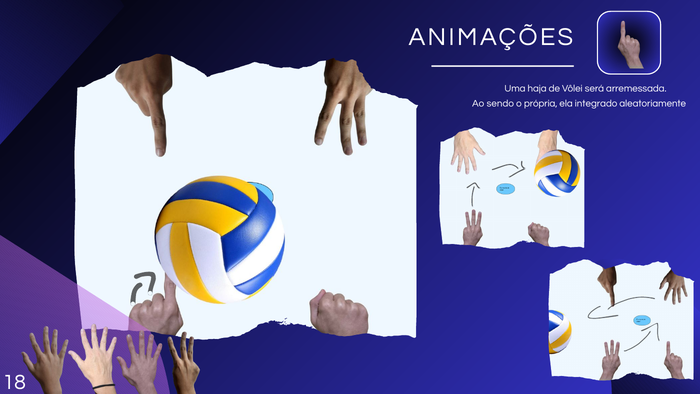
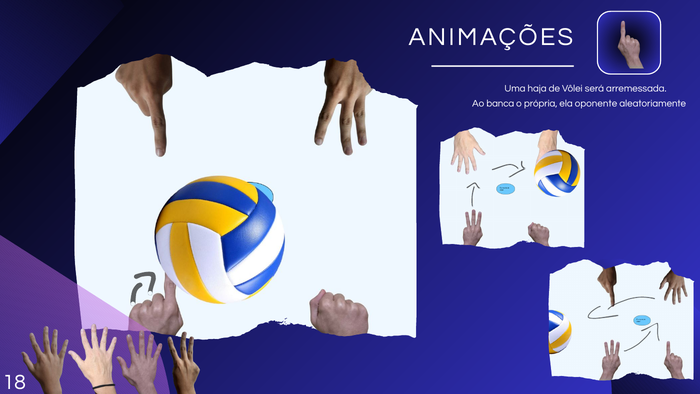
sendo: sendo -> banca
integrado: integrado -> oponente
